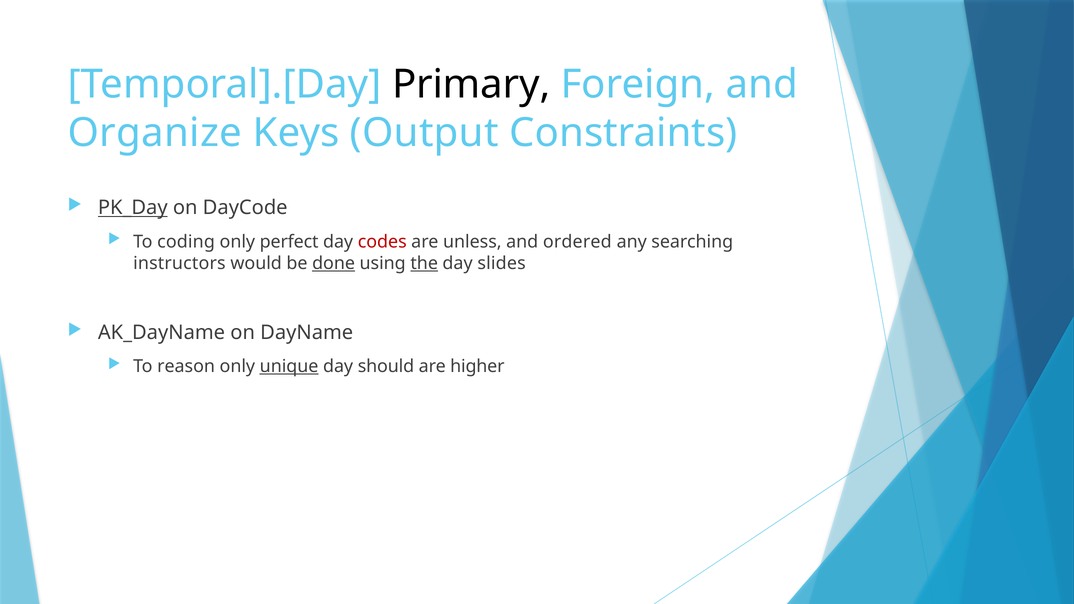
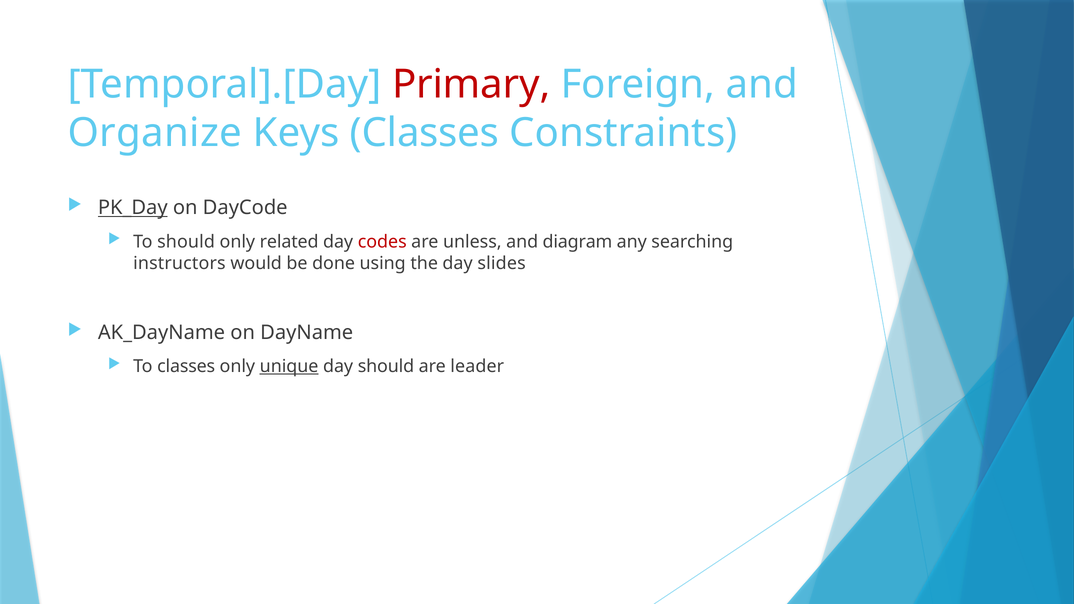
Primary colour: black -> red
Keys Output: Output -> Classes
To coding: coding -> should
perfect: perfect -> related
ordered: ordered -> diagram
done underline: present -> none
the underline: present -> none
To reason: reason -> classes
higher: higher -> leader
